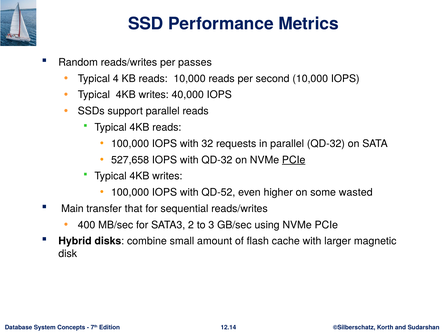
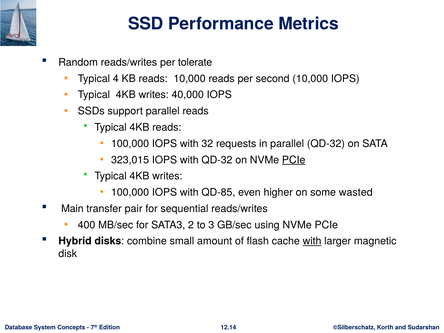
passes: passes -> tolerate
527,658: 527,658 -> 323,015
QD-52: QD-52 -> QD-85
that: that -> pair
with at (312, 241) underline: none -> present
